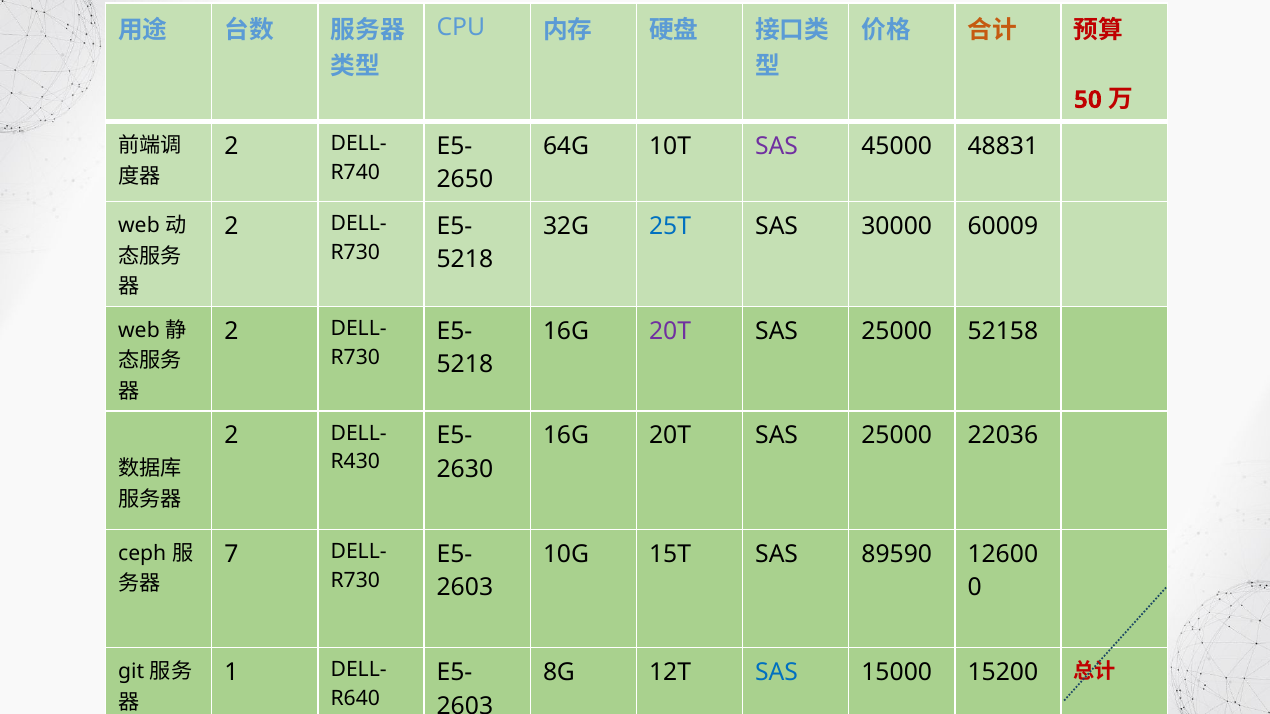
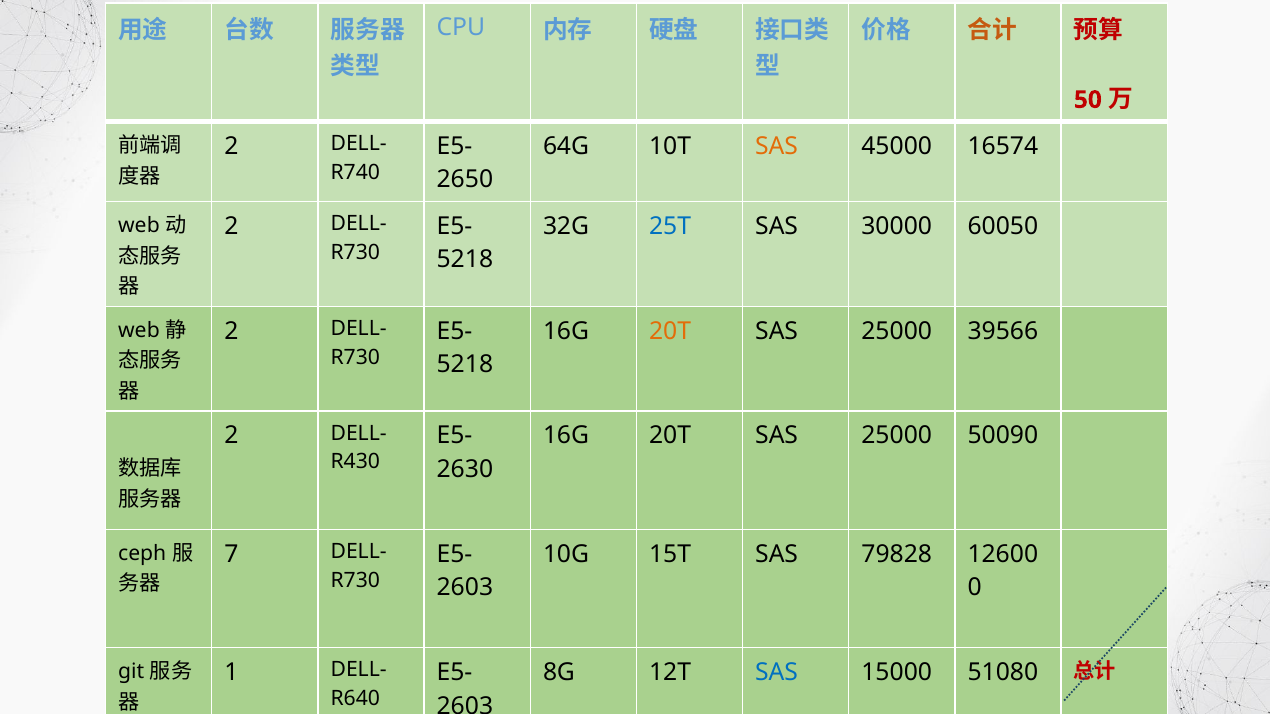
SAS at (777, 146) colour: purple -> orange
48831: 48831 -> 16574
60009: 60009 -> 60050
20T at (670, 331) colour: purple -> orange
52158: 52158 -> 39566
22036: 22036 -> 50090
89590: 89590 -> 79828
15200: 15200 -> 51080
